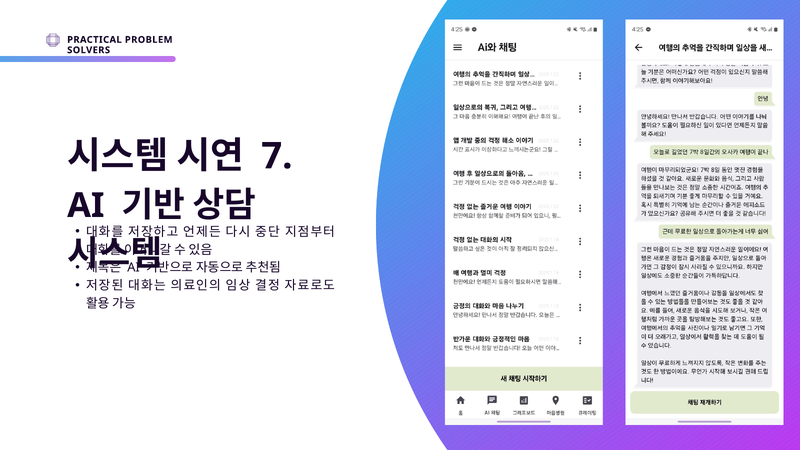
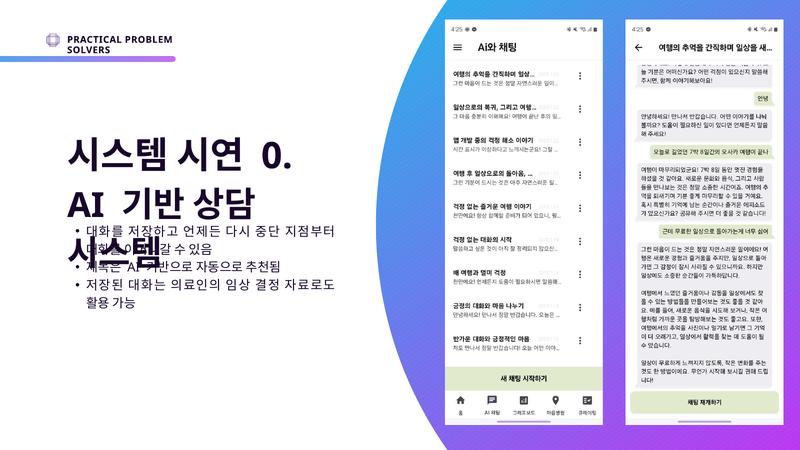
7: 7 -> 0
